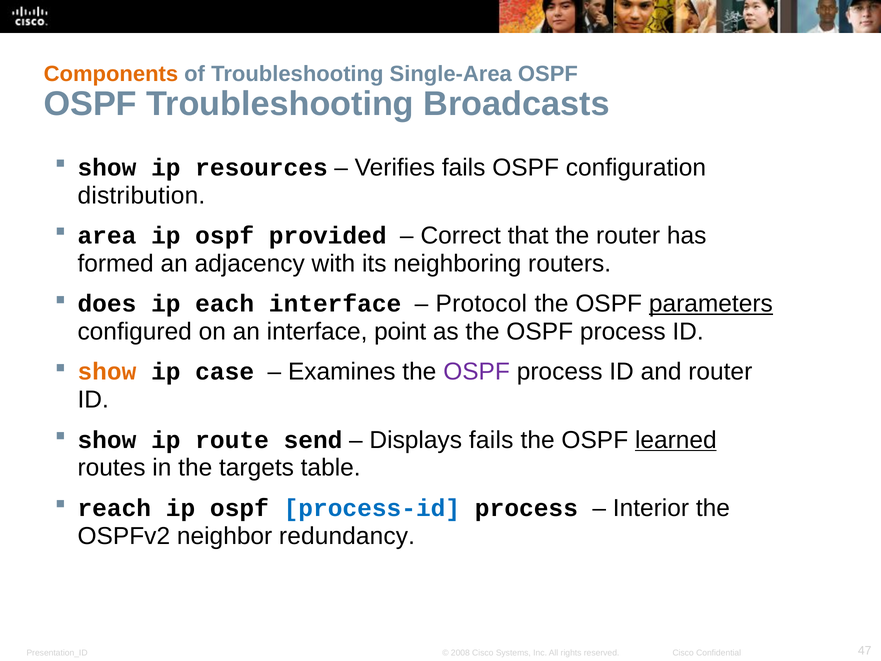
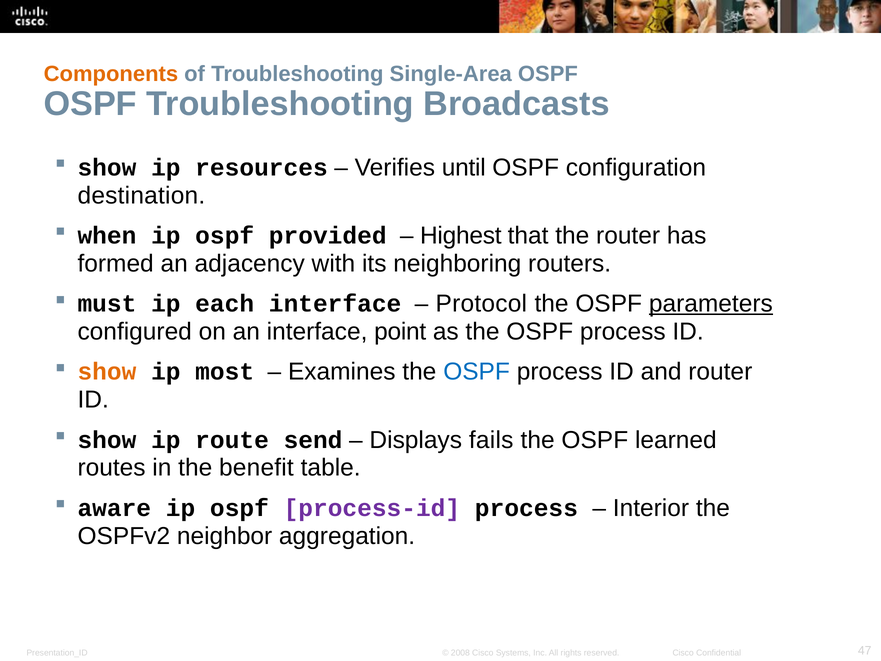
Verifies fails: fails -> until
distribution: distribution -> destination
area: area -> when
Correct: Correct -> Highest
does: does -> must
case: case -> most
OSPF at (477, 372) colour: purple -> blue
learned underline: present -> none
targets: targets -> benefit
reach: reach -> aware
process-id colour: blue -> purple
redundancy: redundancy -> aggregation
